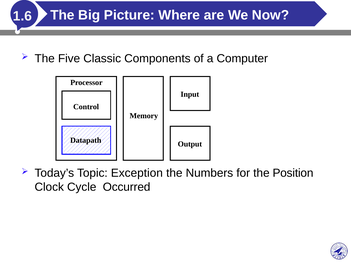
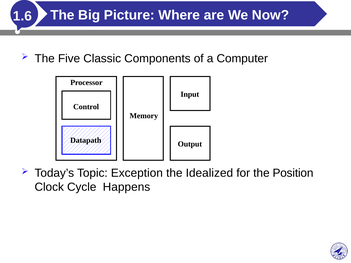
Numbers: Numbers -> Idealized
Occurred: Occurred -> Happens
